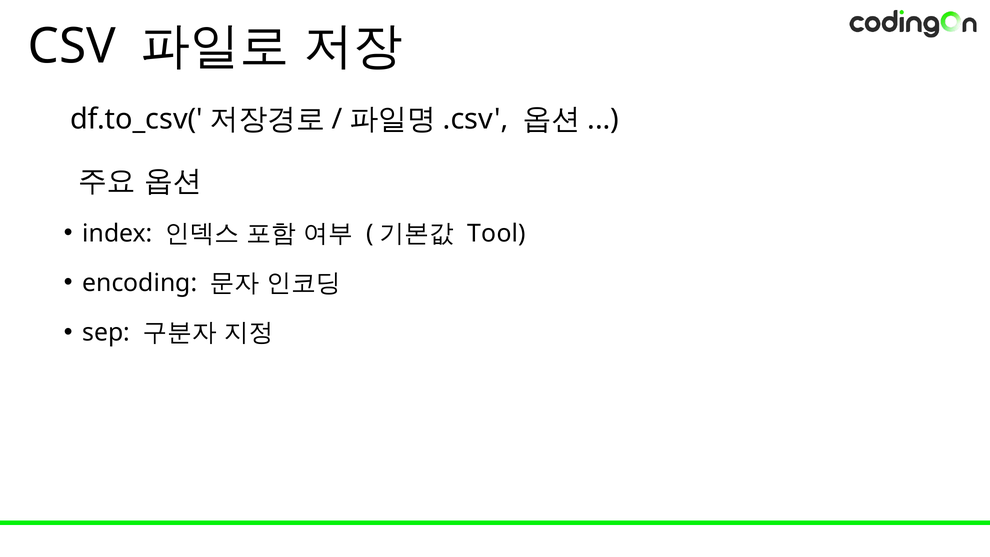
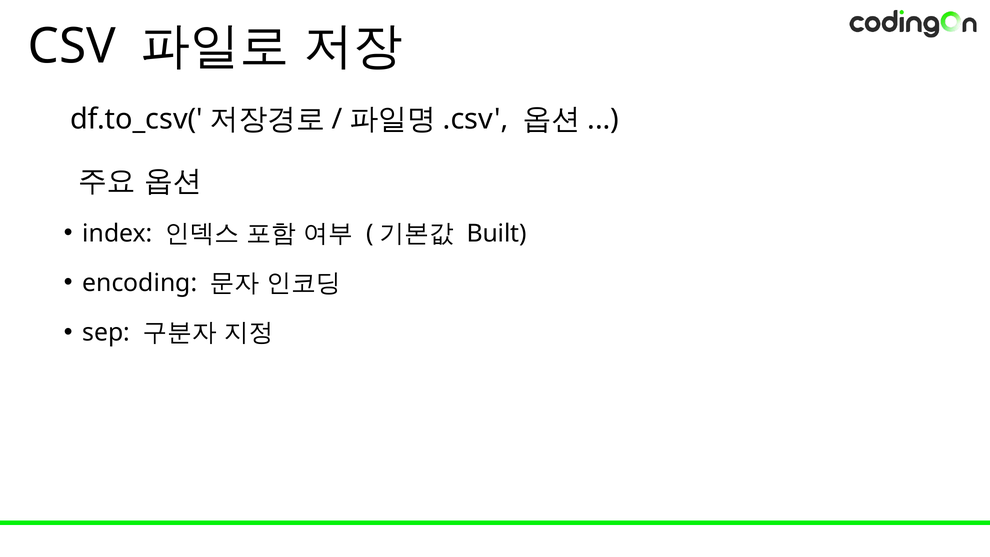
Tool: Tool -> Built
